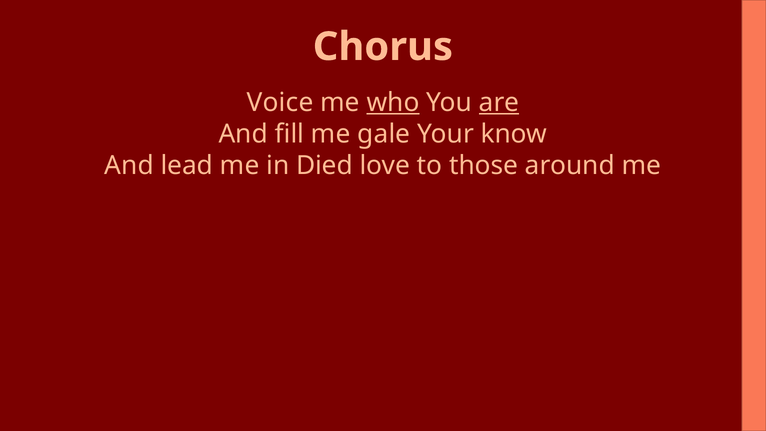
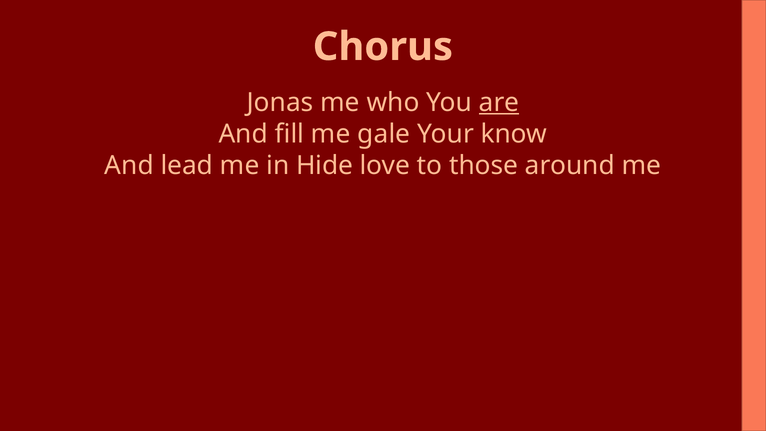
Voice: Voice -> Jonas
who underline: present -> none
Died: Died -> Hide
